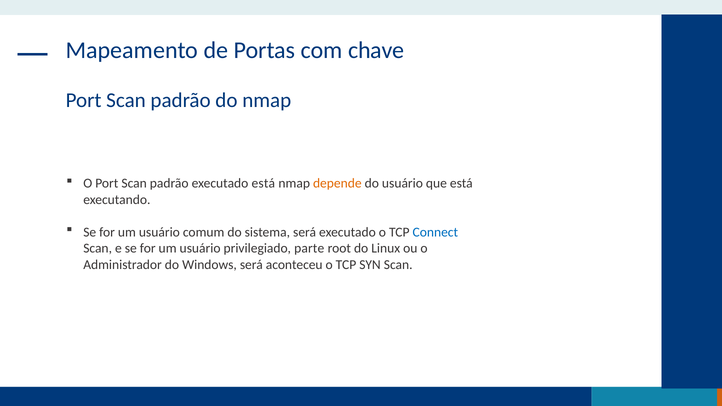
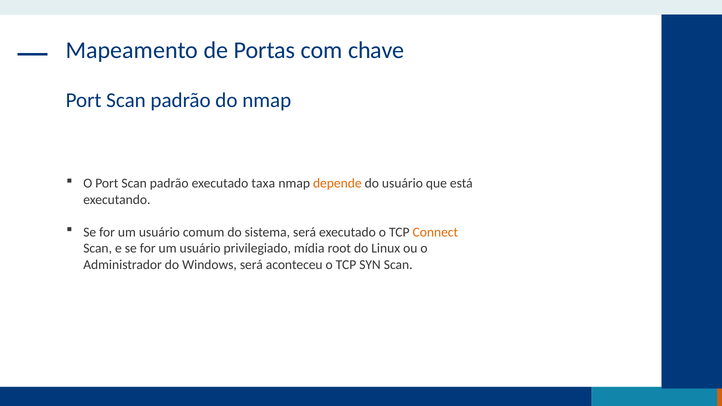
executado está: está -> taxa
Connect colour: blue -> orange
parte: parte -> mídia
